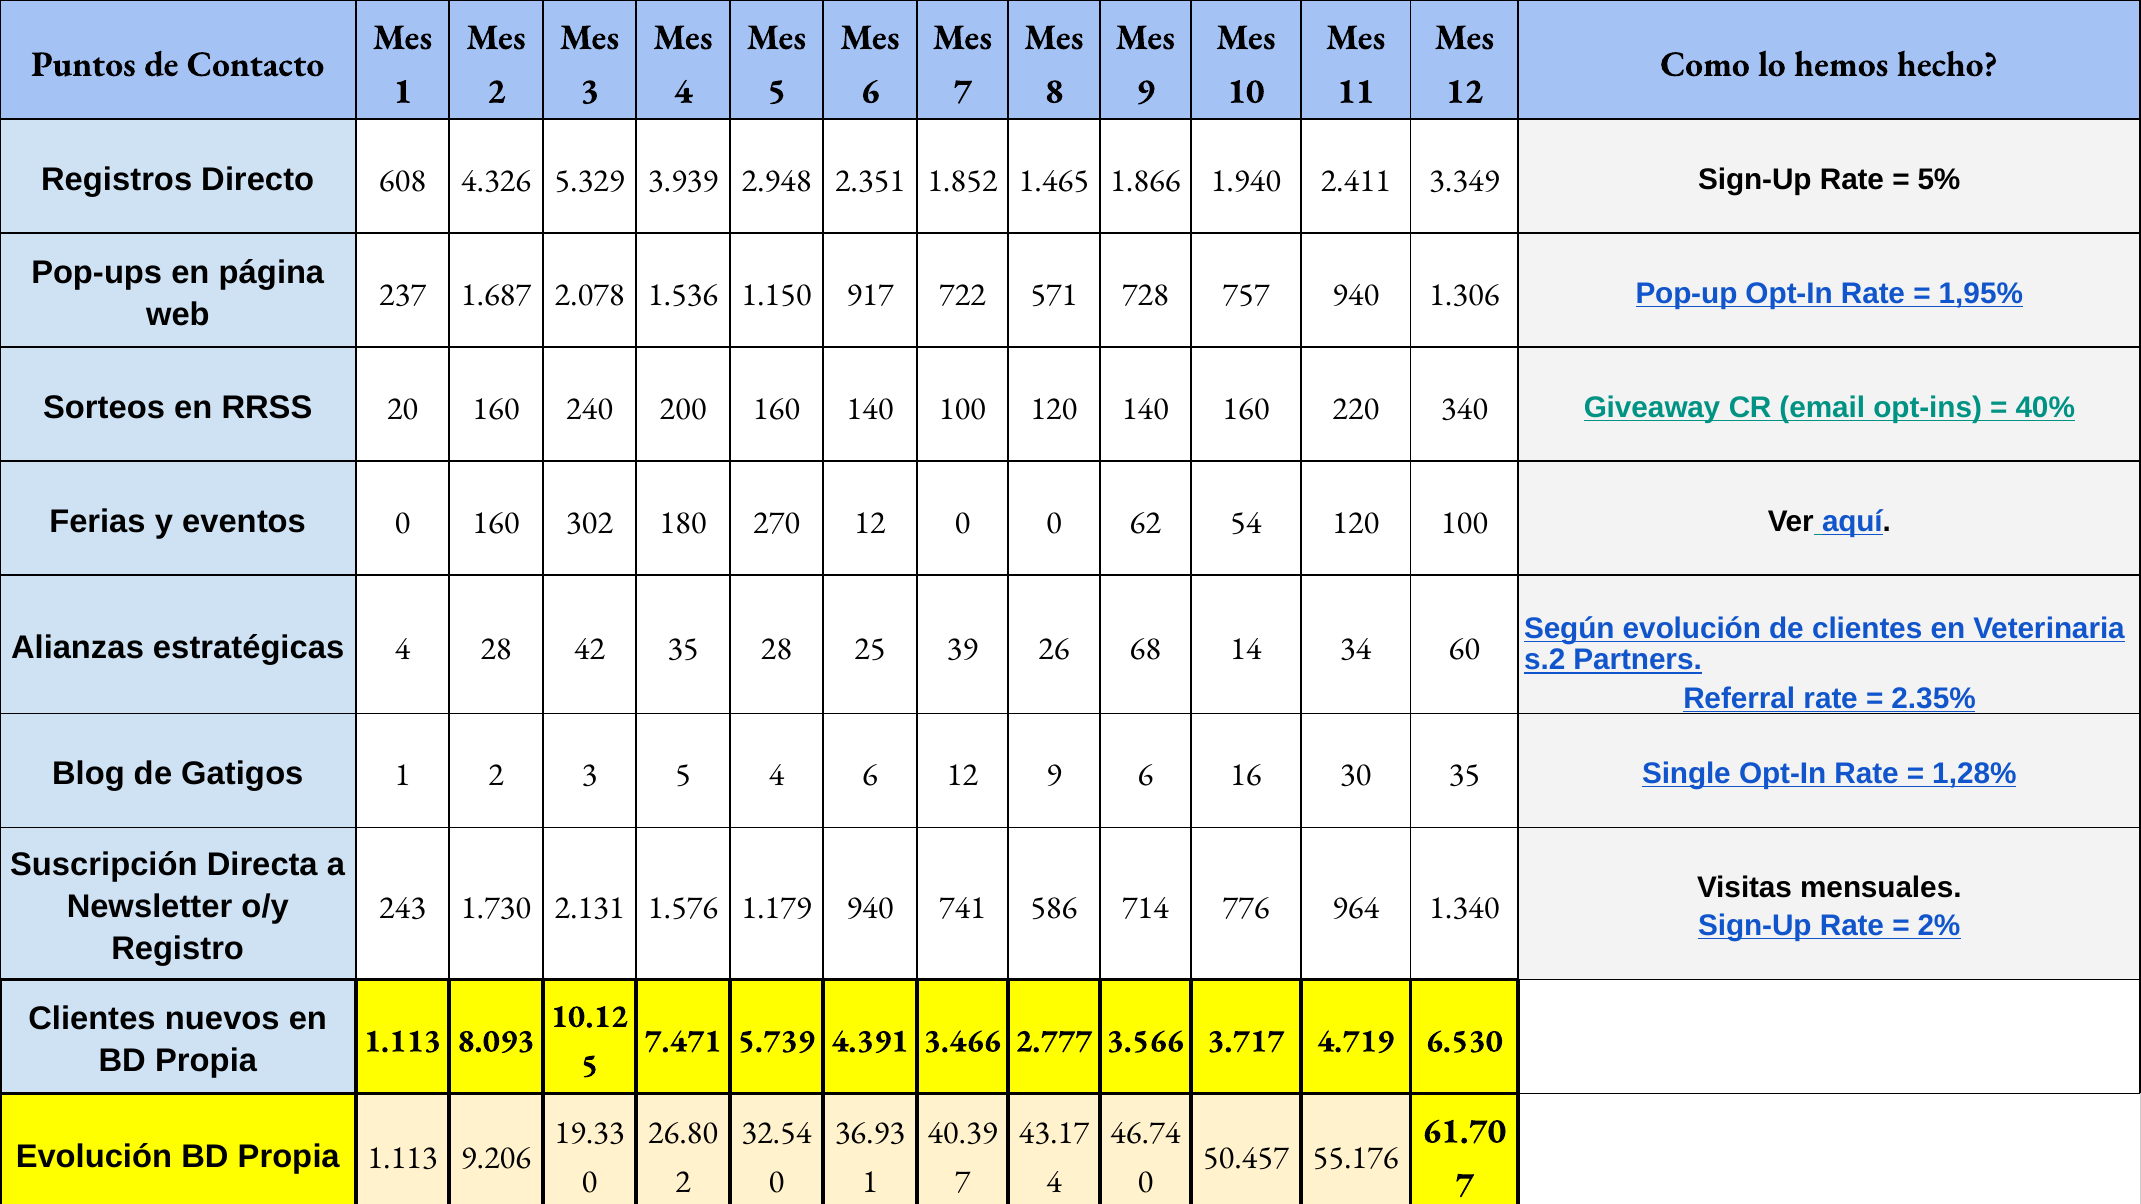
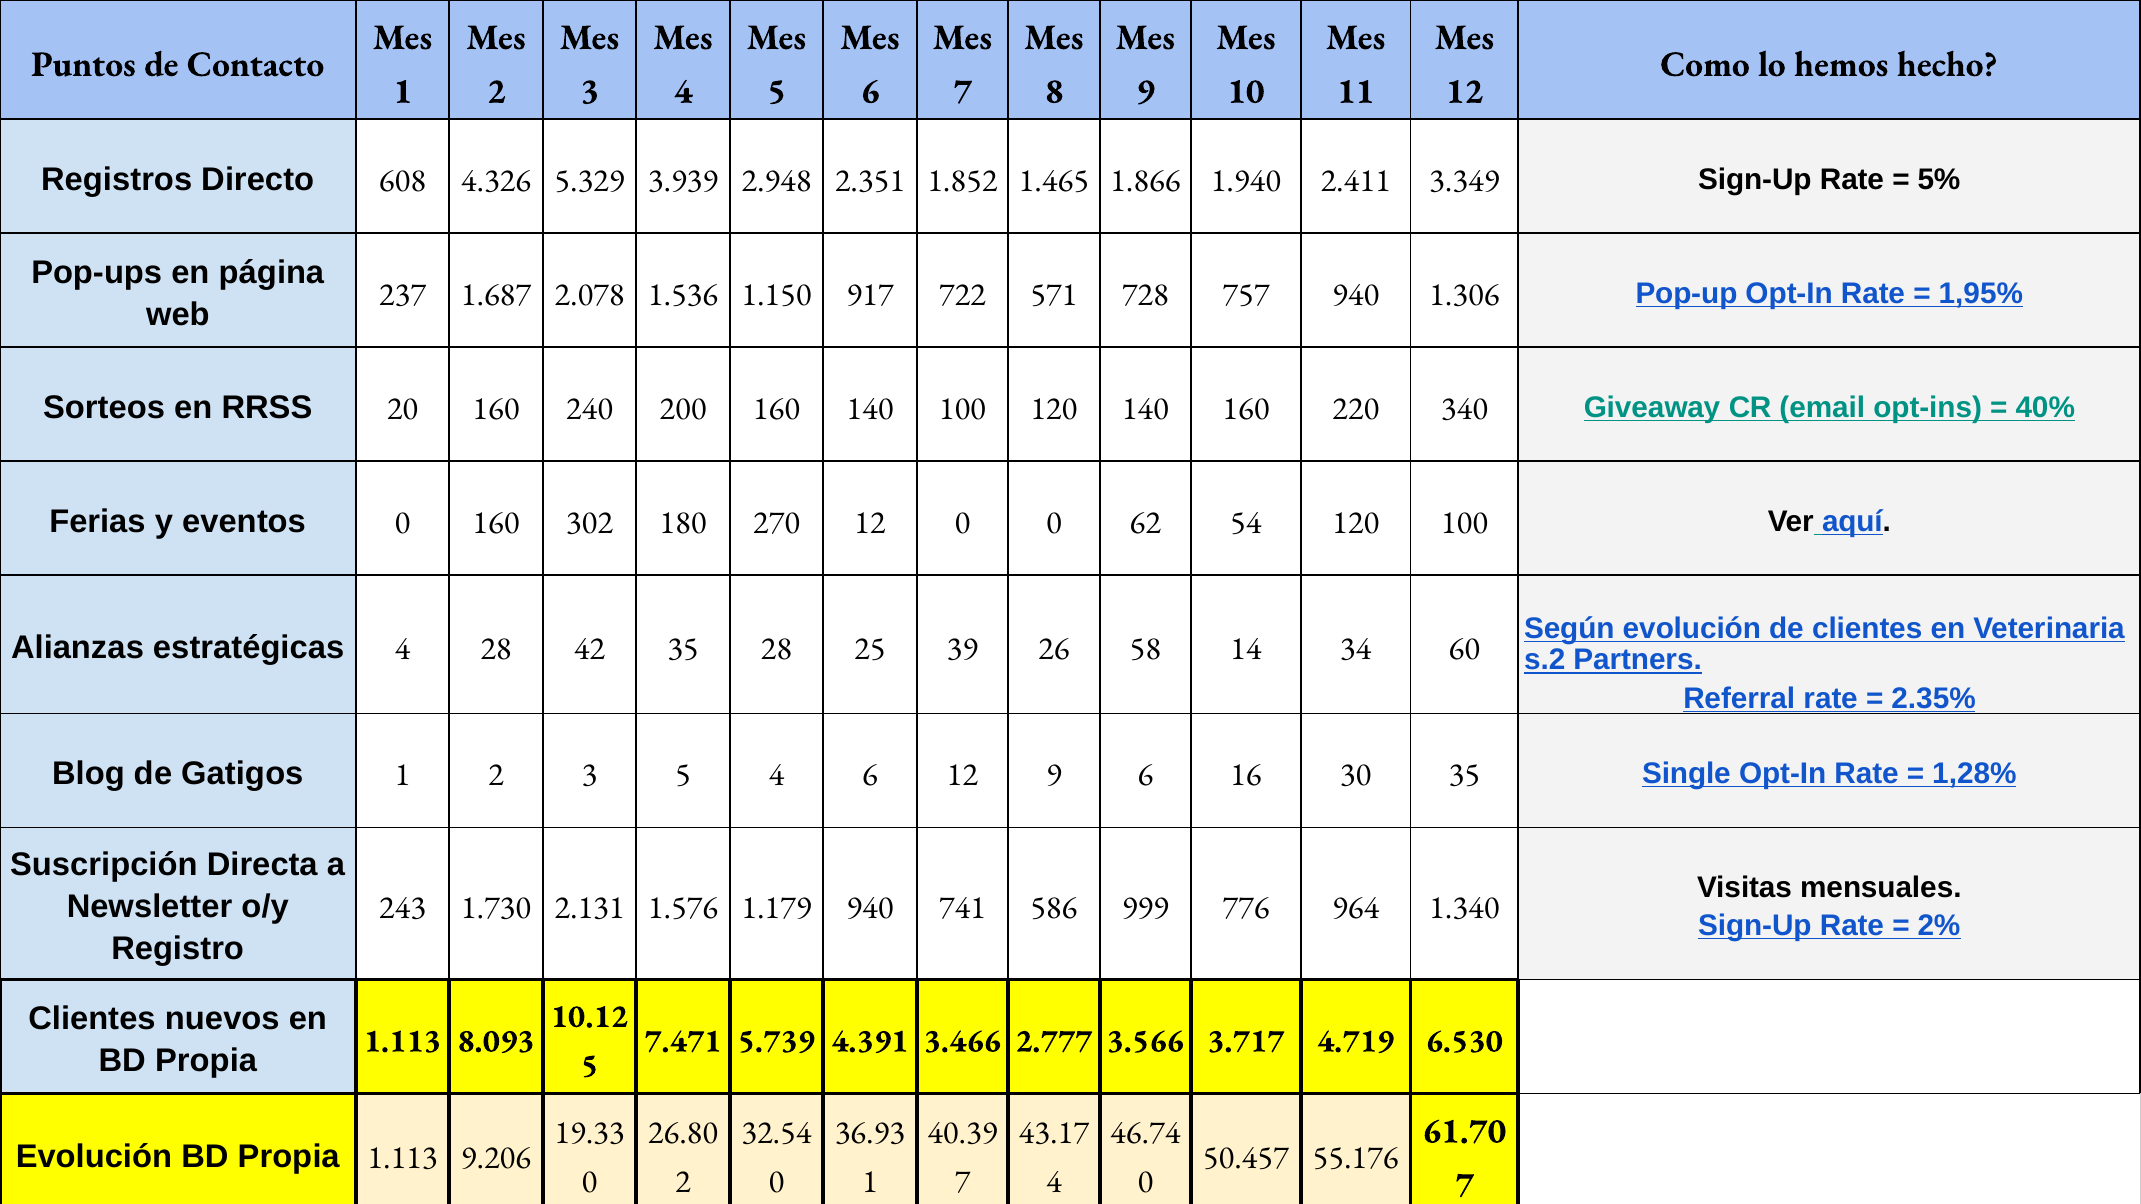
68: 68 -> 58
714: 714 -> 999
